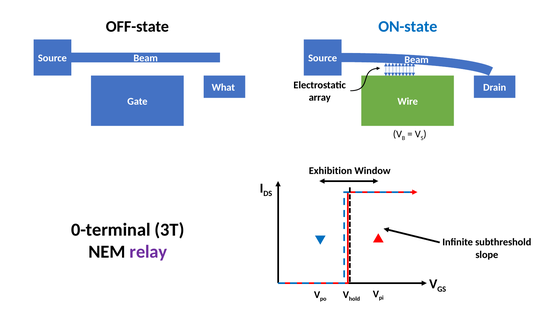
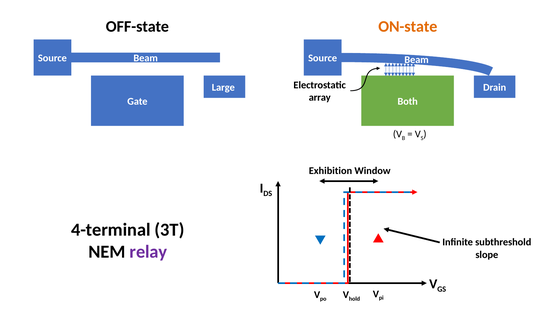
ON-state colour: blue -> orange
What: What -> Large
Wire: Wire -> Both
0-terminal: 0-terminal -> 4-terminal
